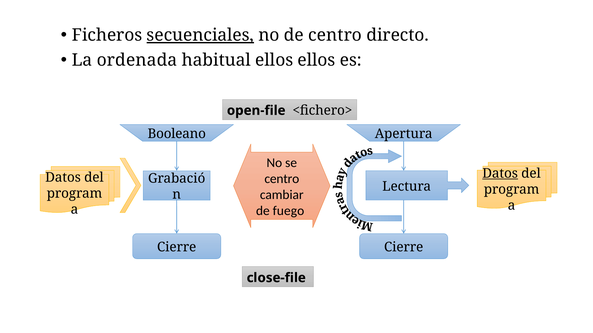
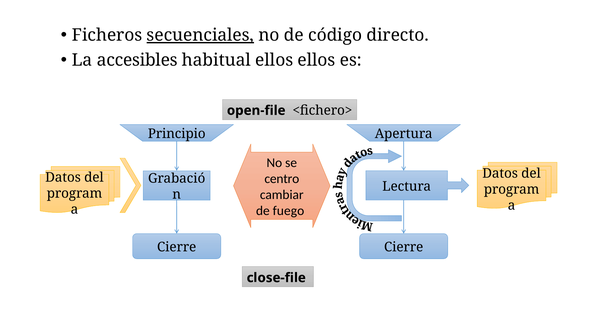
de centro: centro -> código
ordenada: ordenada -> accesibles
Booleano: Booleano -> Principio
Datos at (500, 174) underline: present -> none
